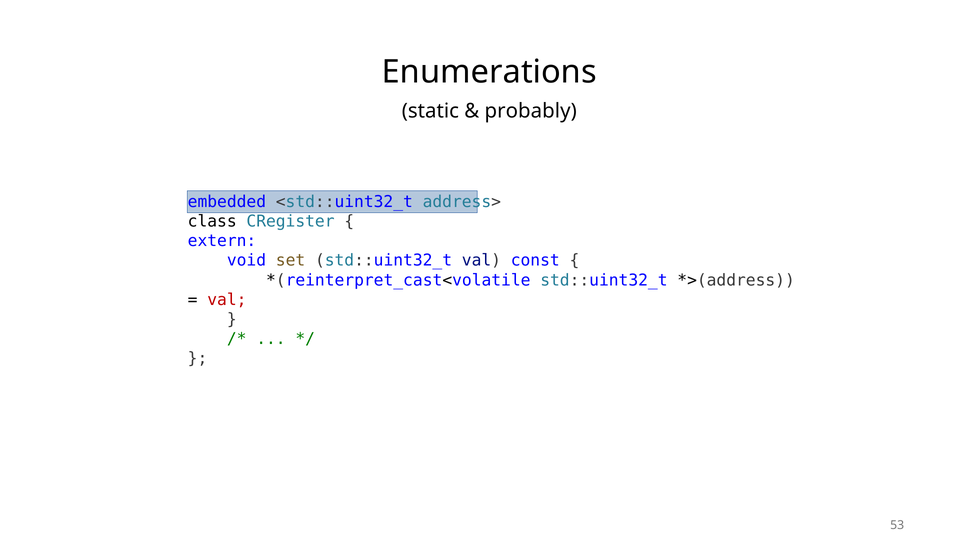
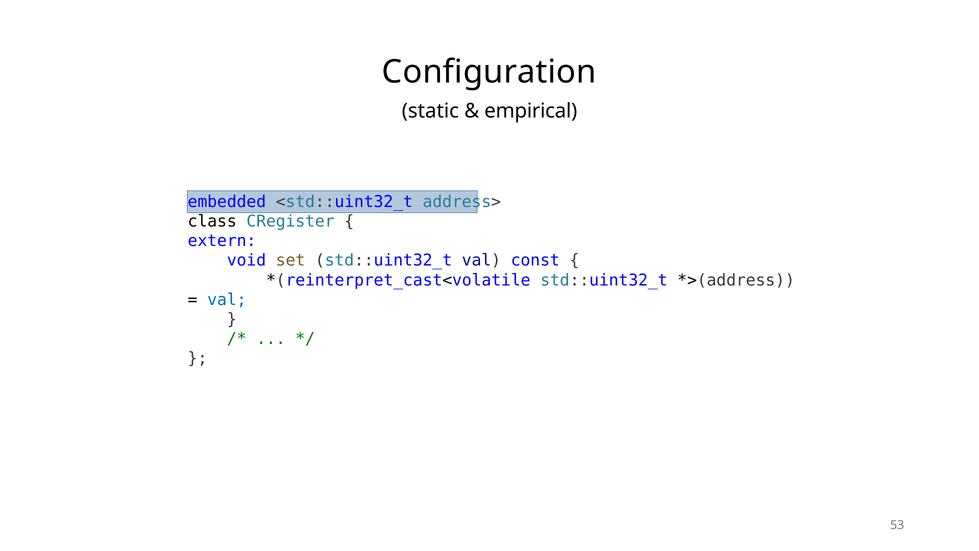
Enumerations: Enumerations -> Configuration
probably: probably -> empirical
val at (227, 300) colour: red -> blue
